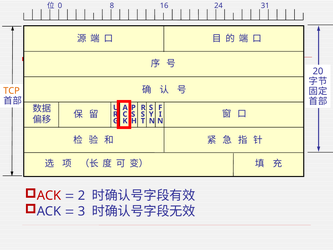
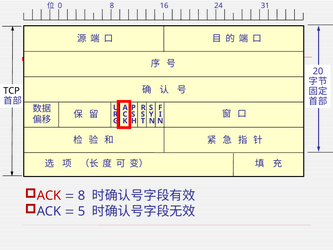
TCP colour: orange -> black
2 at (82, 195): 2 -> 8
3: 3 -> 5
